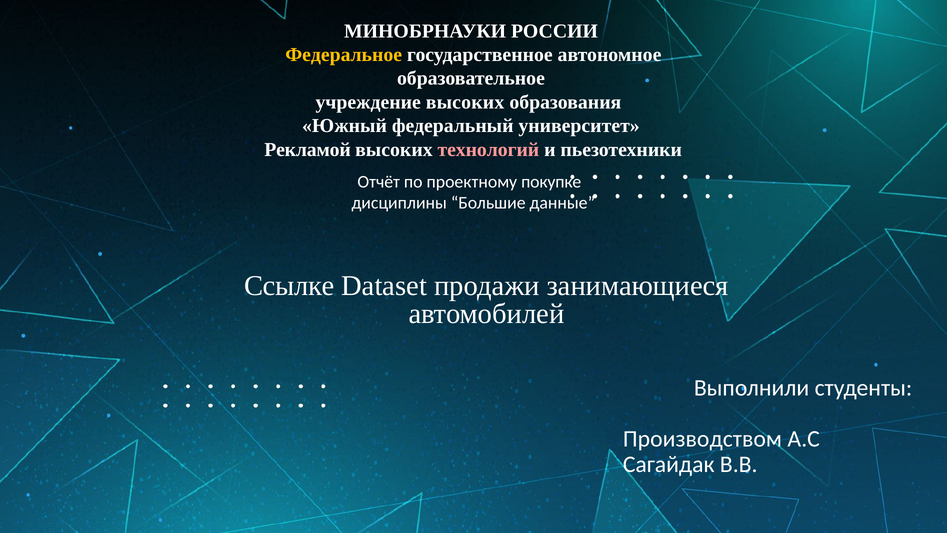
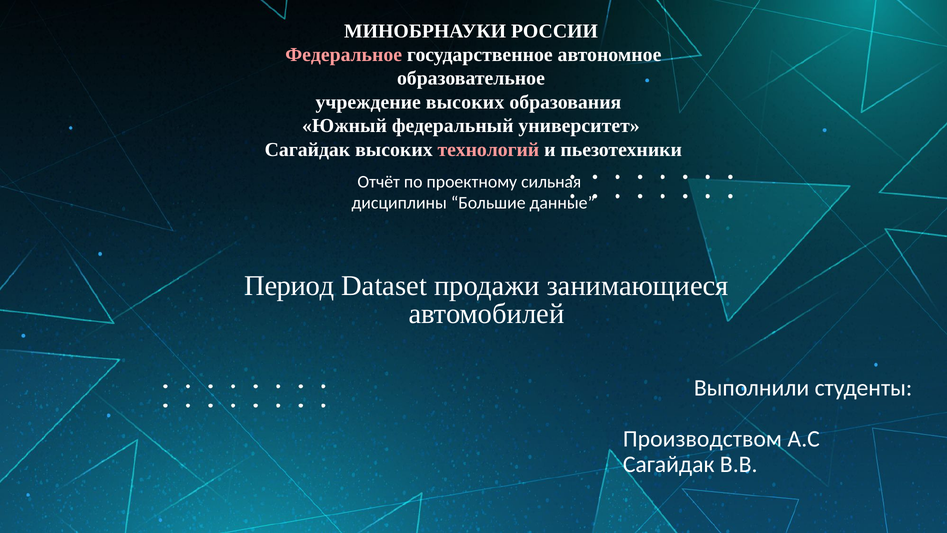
Федеральное colour: yellow -> pink
Рекламой at (308, 149): Рекламой -> Сагайдак
покупке: покупке -> сильная
Ссылке: Ссылке -> Период
